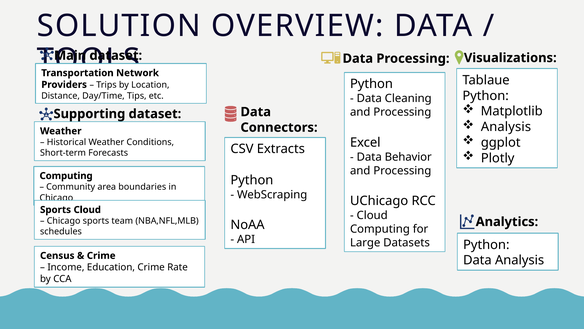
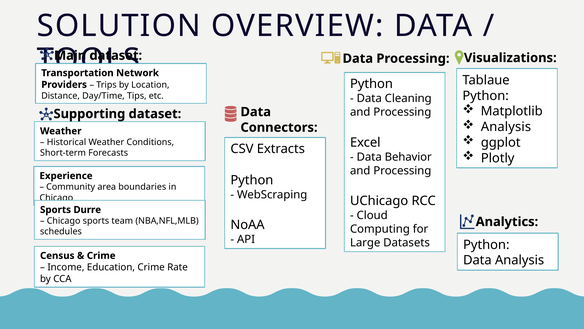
Computing at (66, 176): Computing -> Experience
Sports Cloud: Cloud -> Durre
